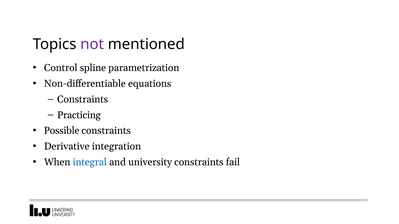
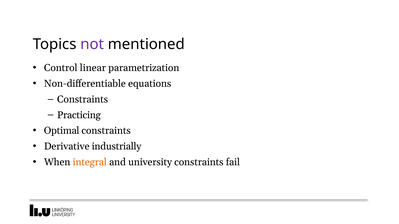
spline: spline -> linear
Possible: Possible -> Optimal
integration: integration -> industrially
integral colour: blue -> orange
